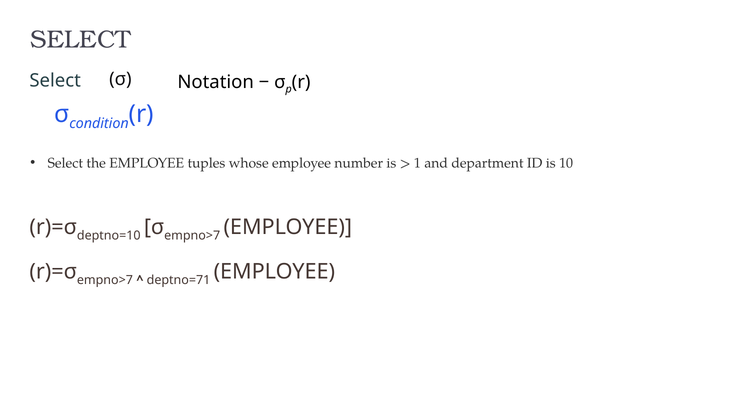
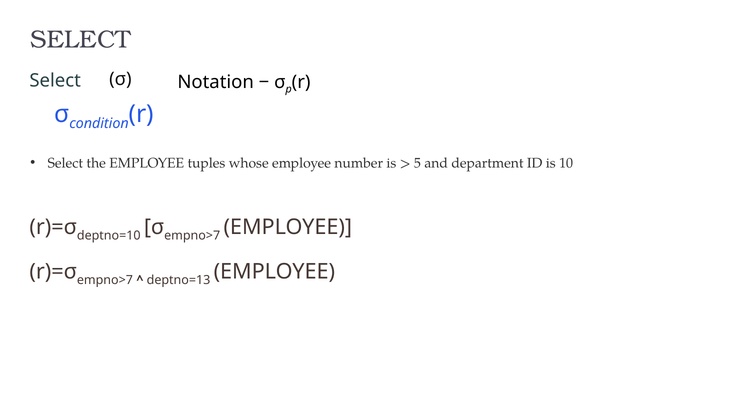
1: 1 -> 5
deptno=71: deptno=71 -> deptno=13
